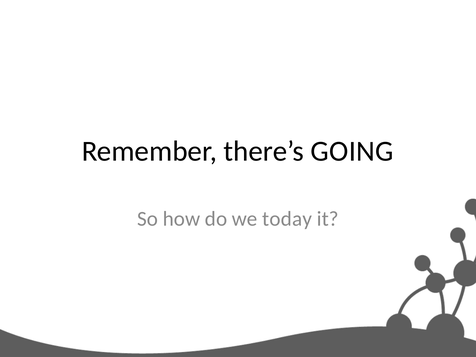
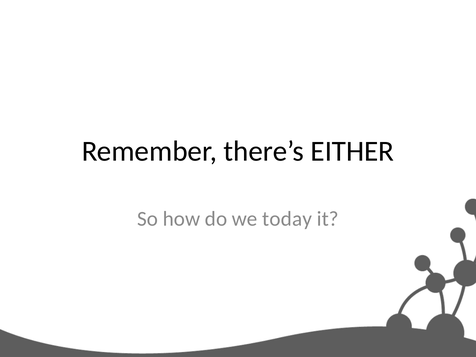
GOING: GOING -> EITHER
